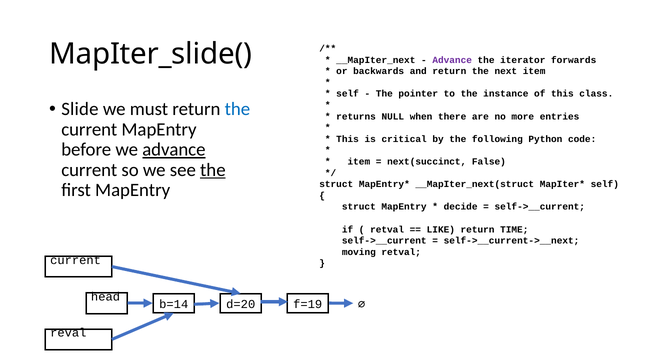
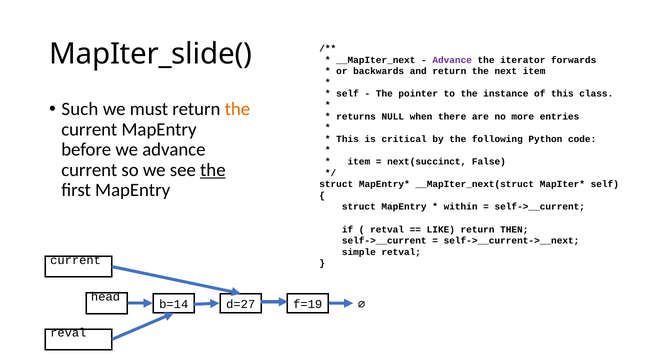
Slide: Slide -> Such
the at (237, 109) colour: blue -> orange
advance at (174, 150) underline: present -> none
decide: decide -> within
TIME: TIME -> THEN
moving: moving -> simple
d=20: d=20 -> d=27
